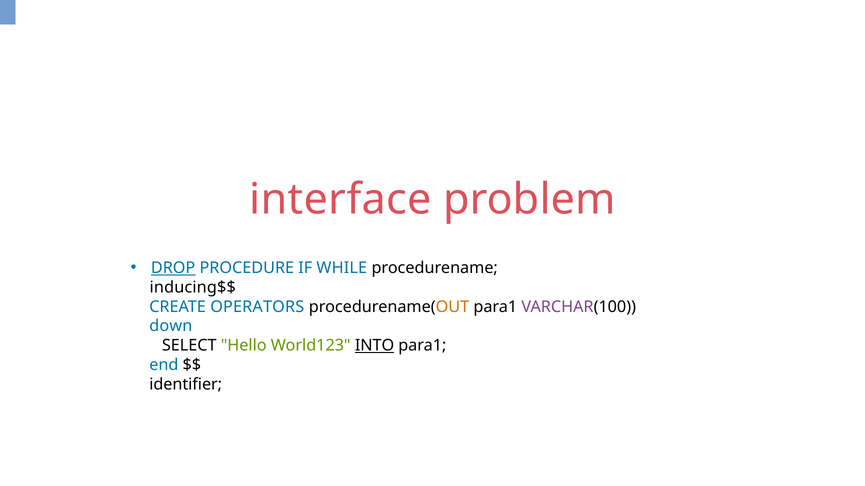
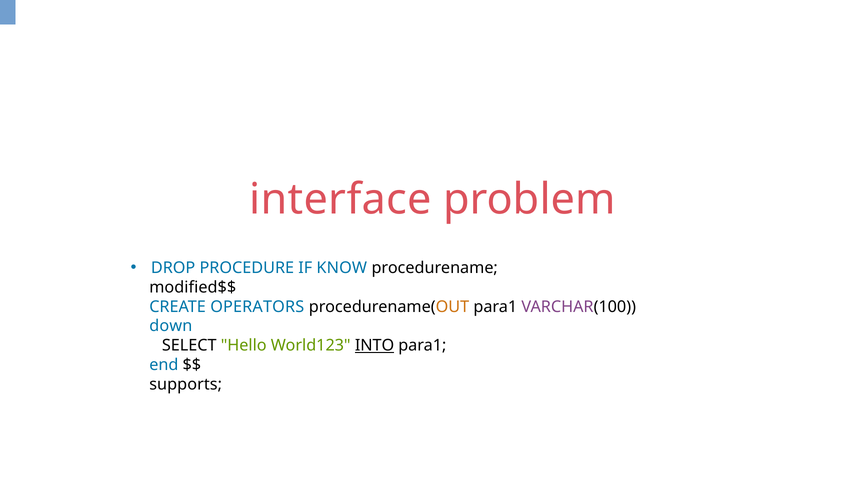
DROP underline: present -> none
WHILE: WHILE -> KNOW
inducing$$: inducing$$ -> modified$$
identifier: identifier -> supports
